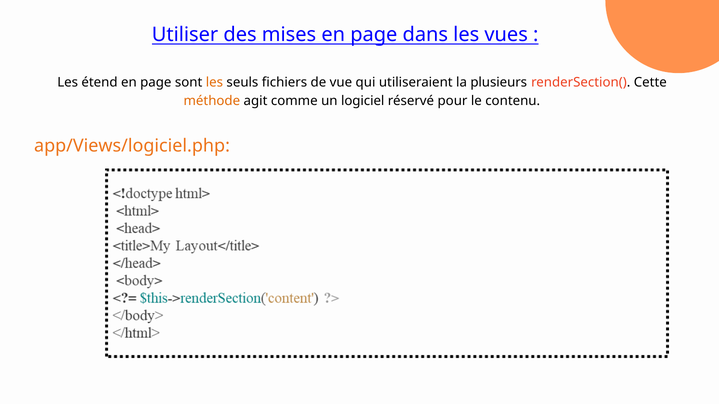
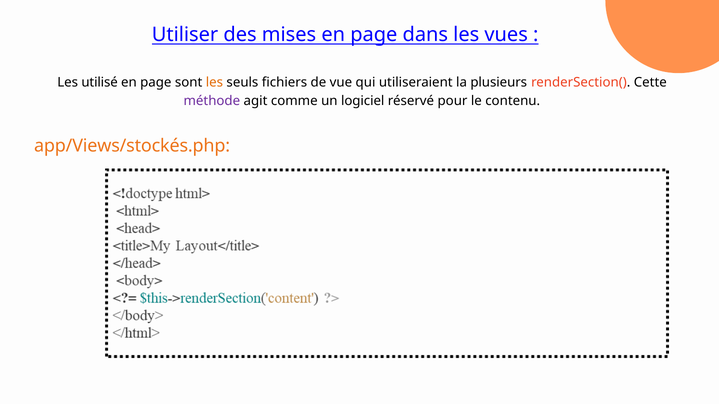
étend: étend -> utilisé
méthode colour: orange -> purple
app/Views/logiciel.php: app/Views/logiciel.php -> app/Views/stockés.php
